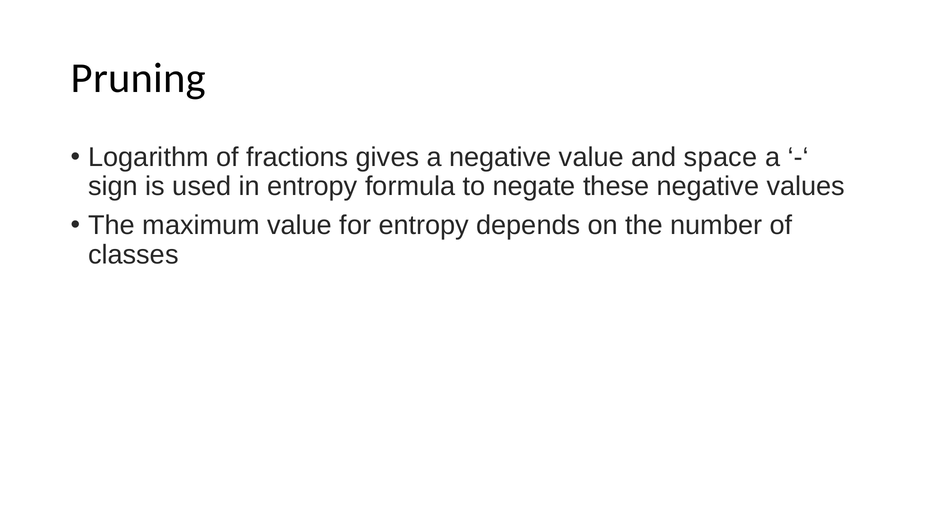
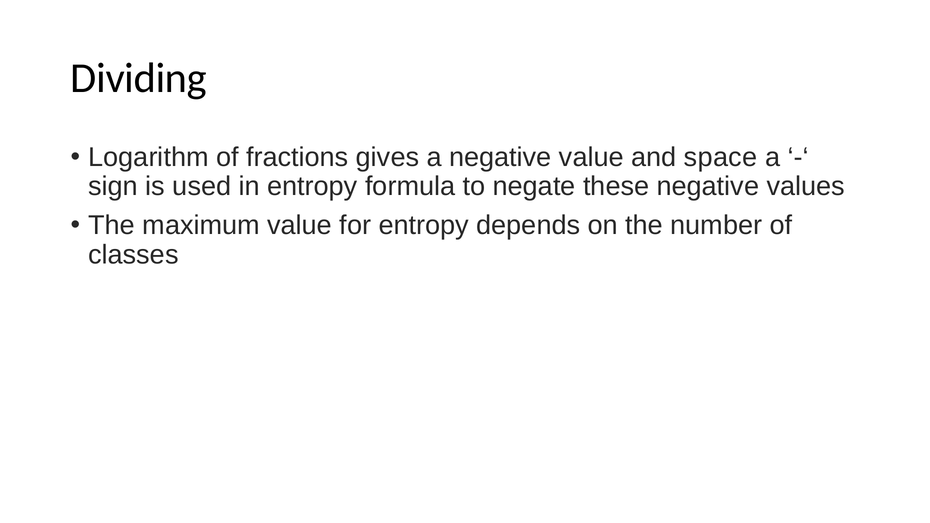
Pruning: Pruning -> Dividing
